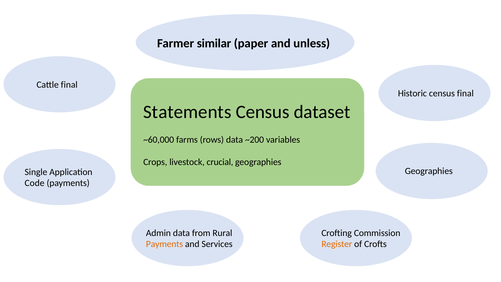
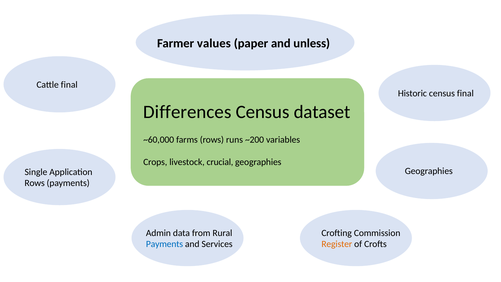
similar: similar -> values
Statements: Statements -> Differences
rows data: data -> runs
Code at (35, 183): Code -> Rows
Payments at (165, 244) colour: orange -> blue
